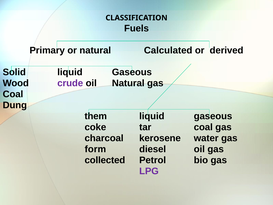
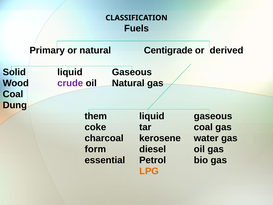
Calculated: Calculated -> Centigrade
collected: collected -> essential
LPG colour: purple -> orange
